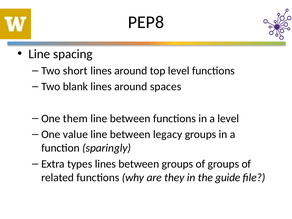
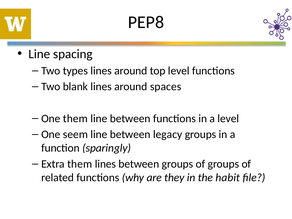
short: short -> types
value: value -> seem
Extra types: types -> them
guide: guide -> habit
